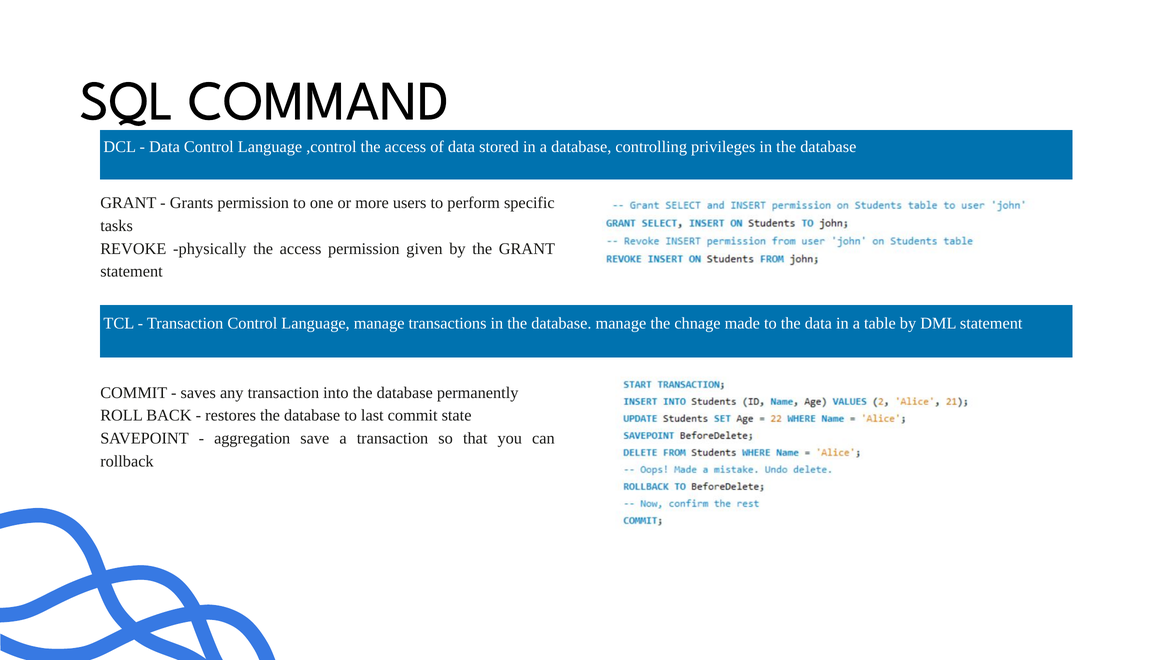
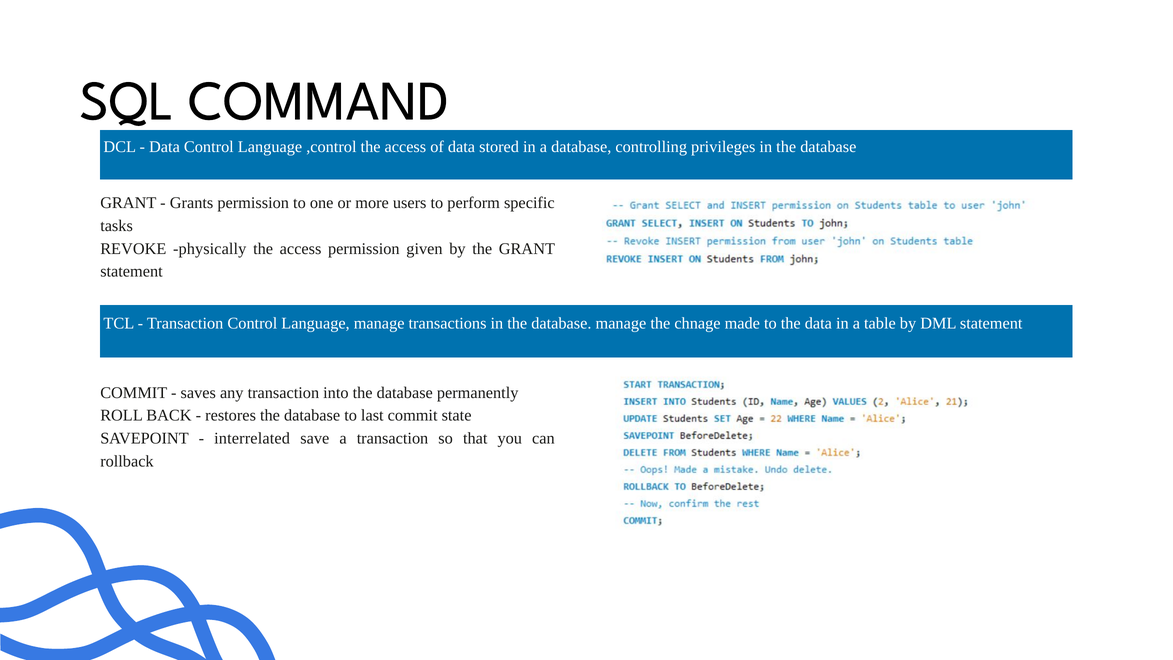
aggregation: aggregation -> interrelated
